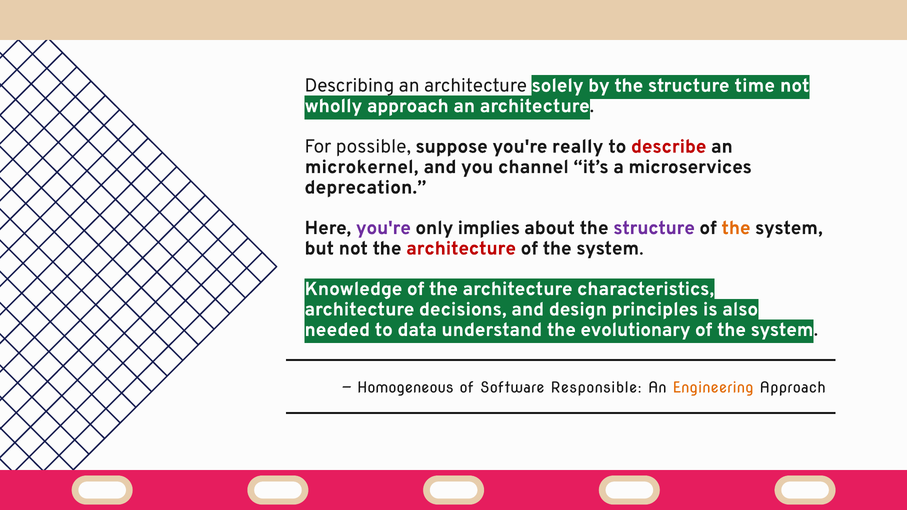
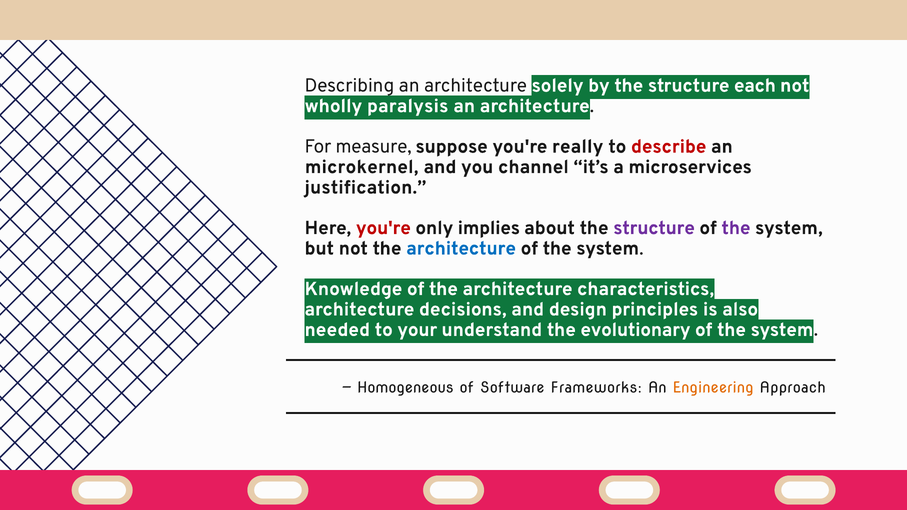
time: time -> each
wholly approach: approach -> paralysis
possible: possible -> measure
deprecation: deprecation -> justification
you're at (383, 228) colour: purple -> red
the at (736, 228) colour: orange -> purple
architecture at (461, 248) colour: red -> blue
data: data -> your
Responsible: Responsible -> Frameworks
